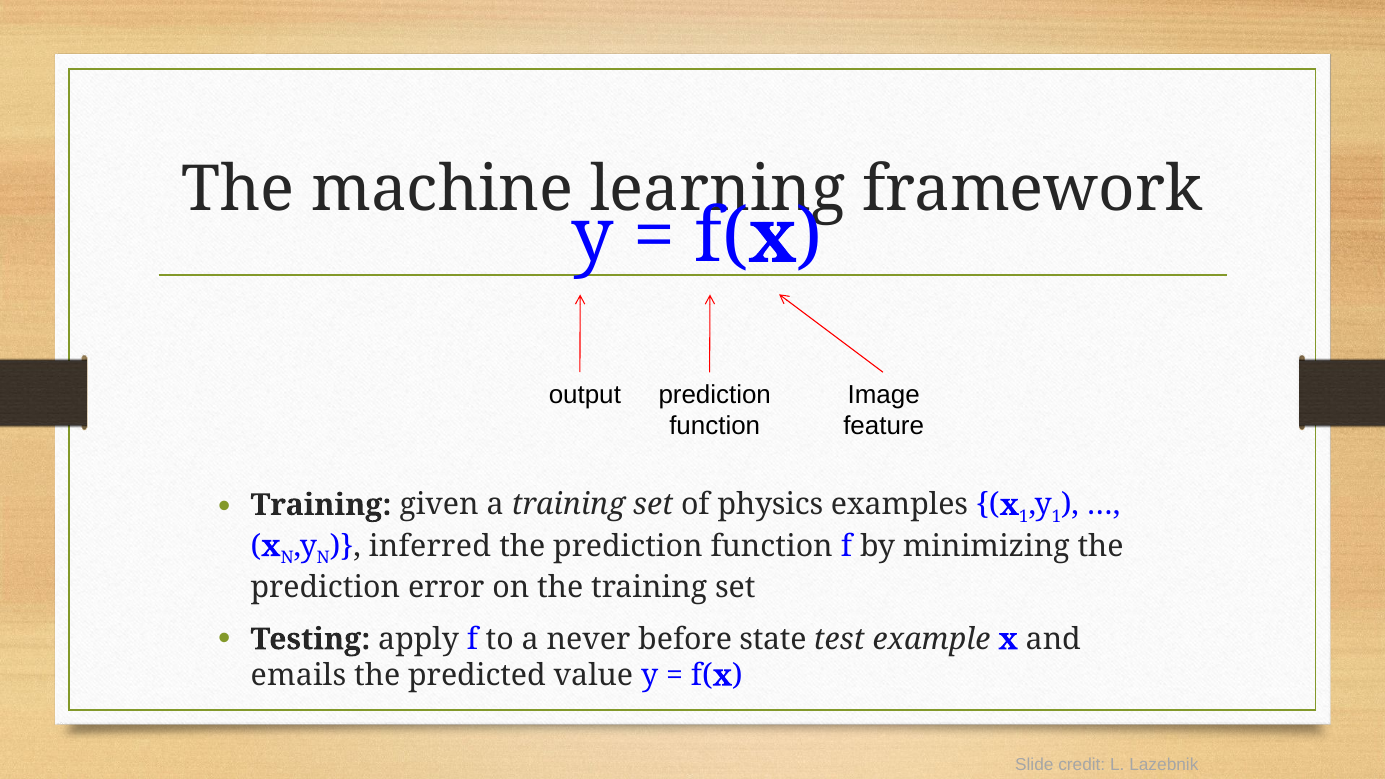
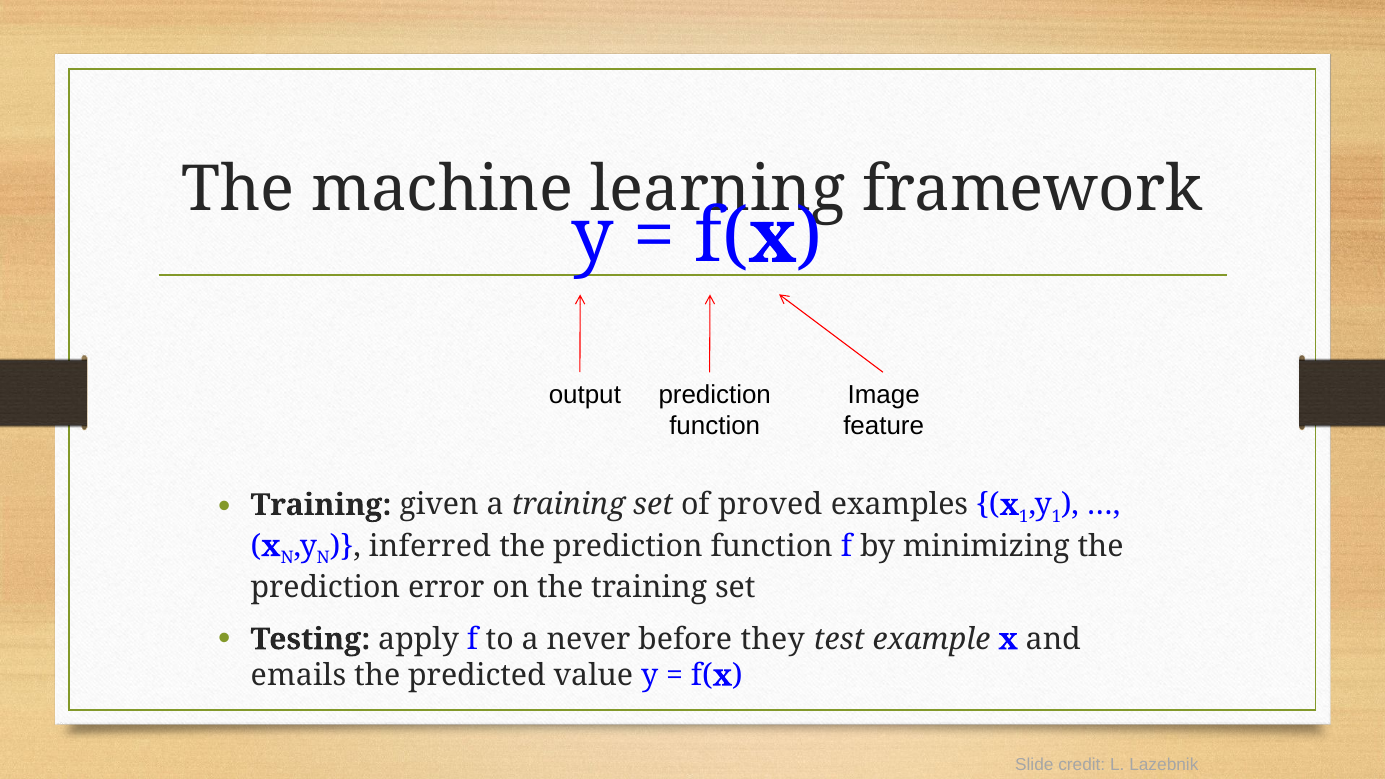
physics: physics -> proved
state: state -> they
